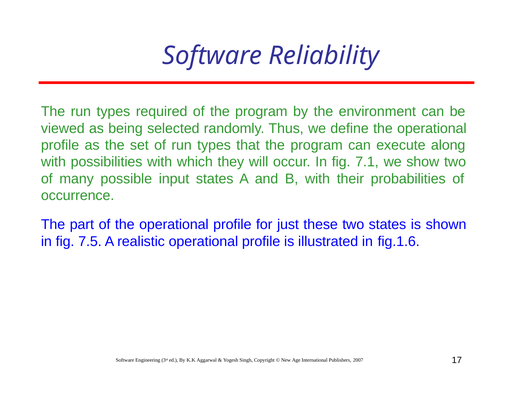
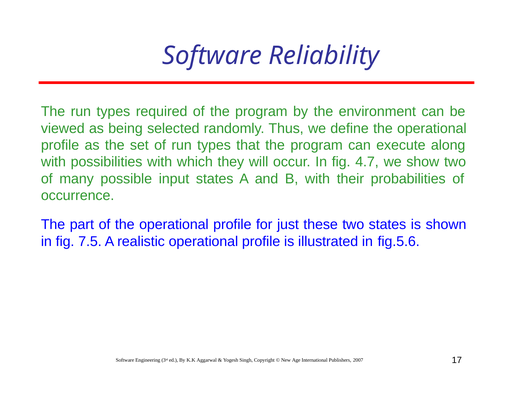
7.1: 7.1 -> 4.7
fig.1.6: fig.1.6 -> fig.5.6
